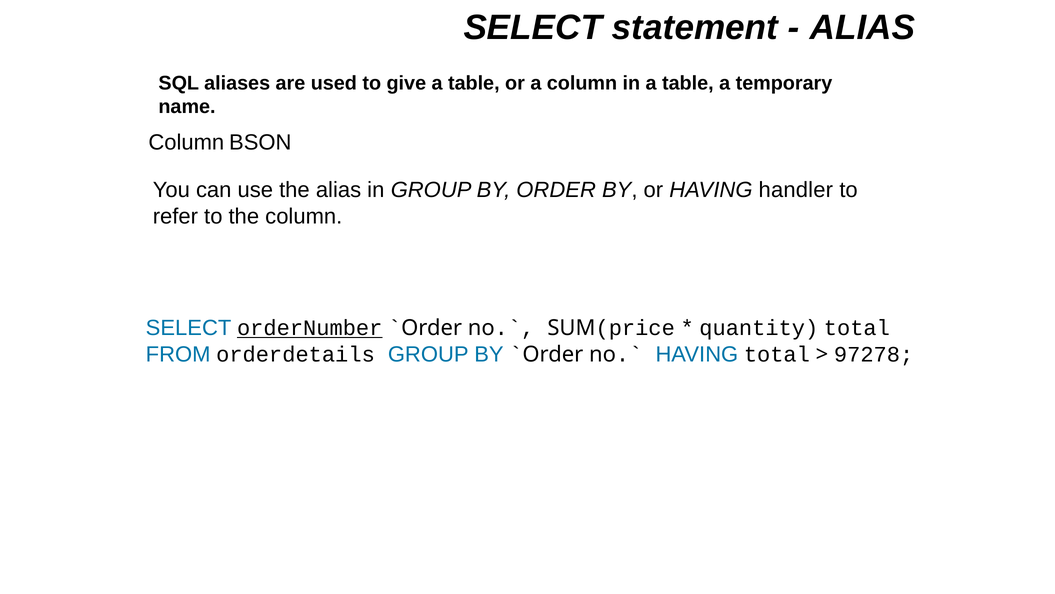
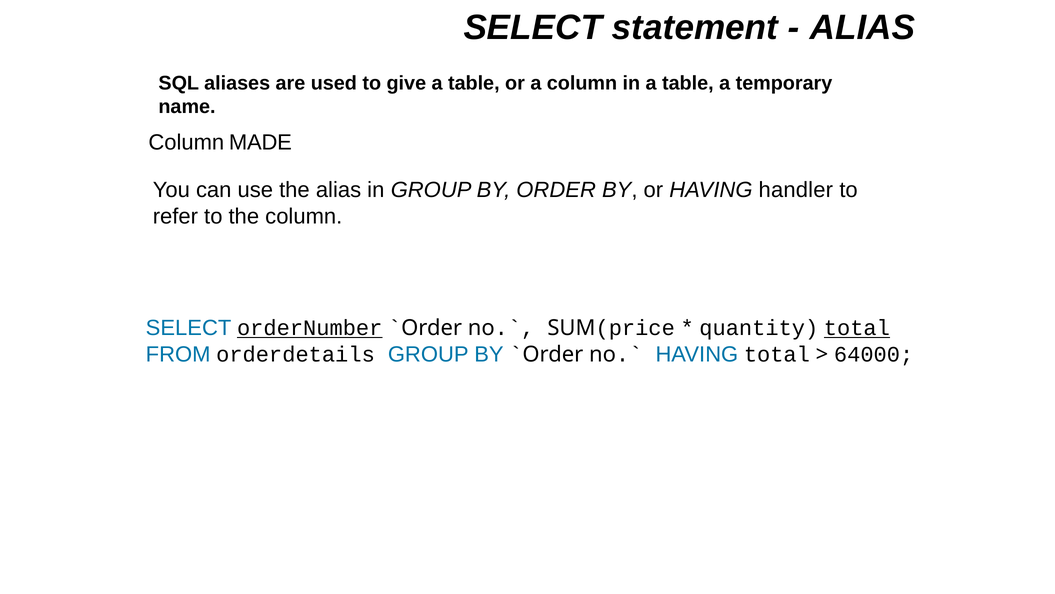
BSON: BSON -> MADE
total at (857, 328) underline: none -> present
97278: 97278 -> 64000
